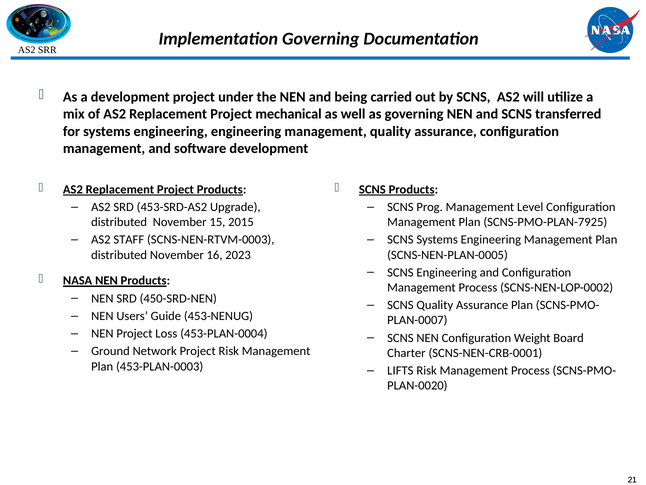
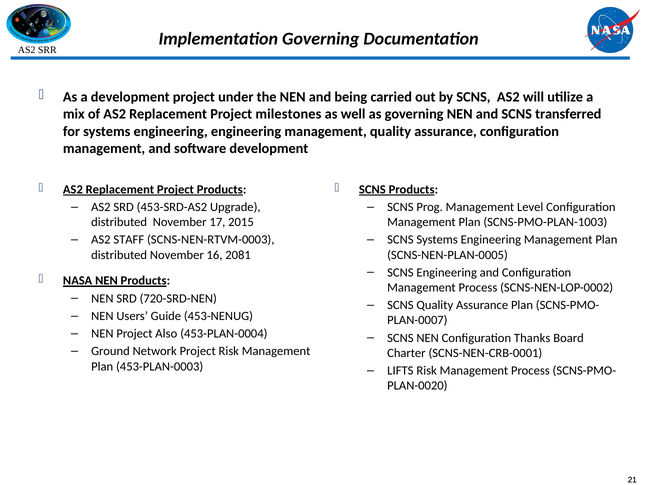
mechanical: mechanical -> milestones
SCNS-PMO-PLAN-7925: SCNS-PMO-PLAN-7925 -> SCNS-PMO-PLAN-1003
15: 15 -> 17
2023: 2023 -> 2081
450-SRD-NEN: 450-SRD-NEN -> 720-SRD-NEN
Loss: Loss -> Also
Weight: Weight -> Thanks
